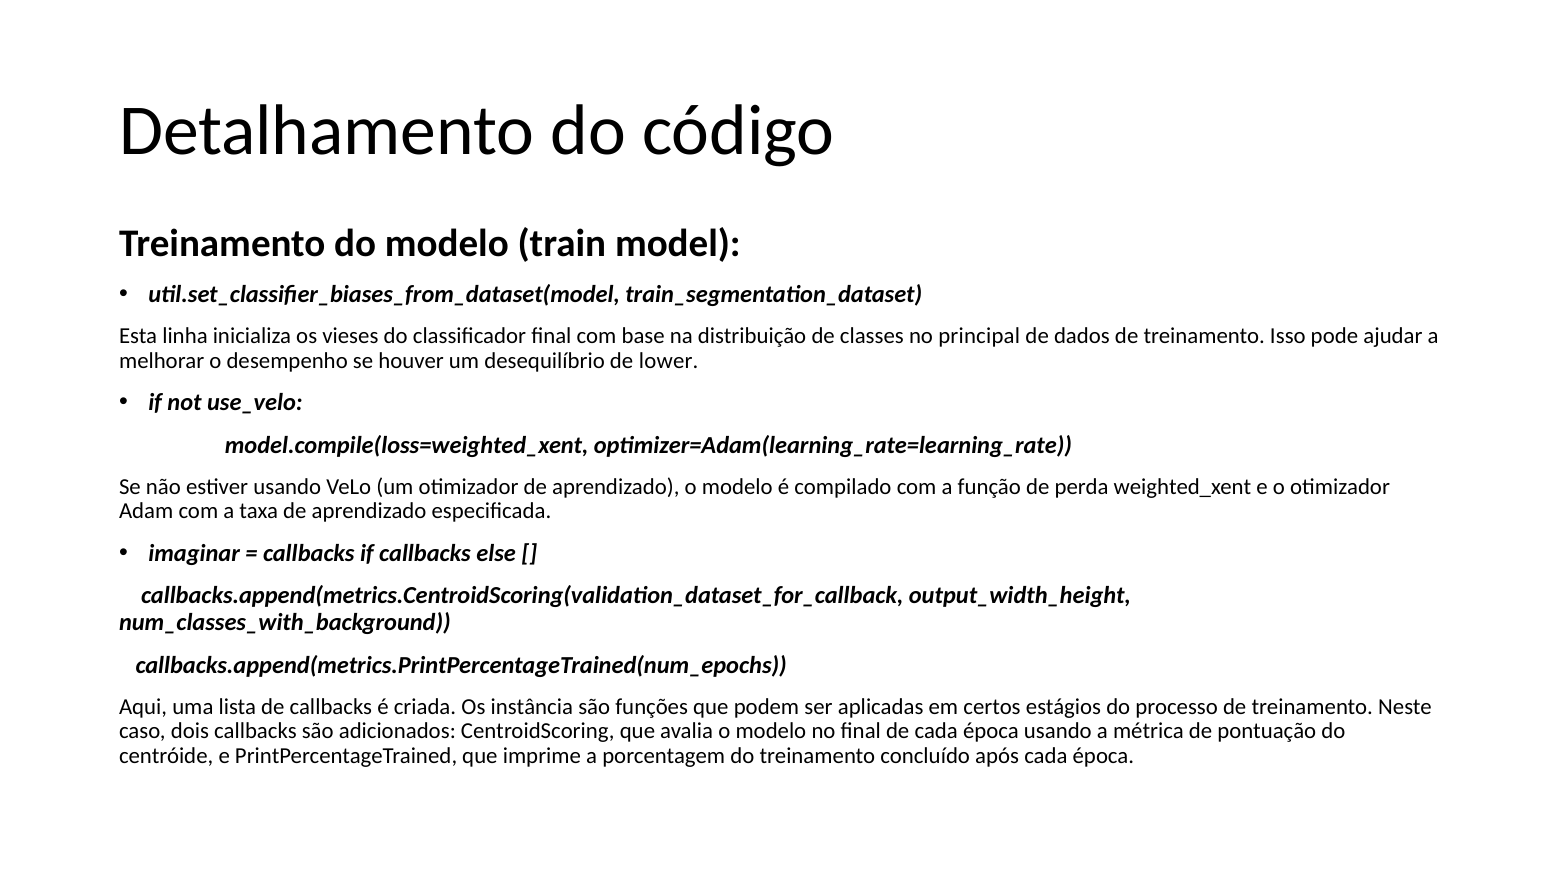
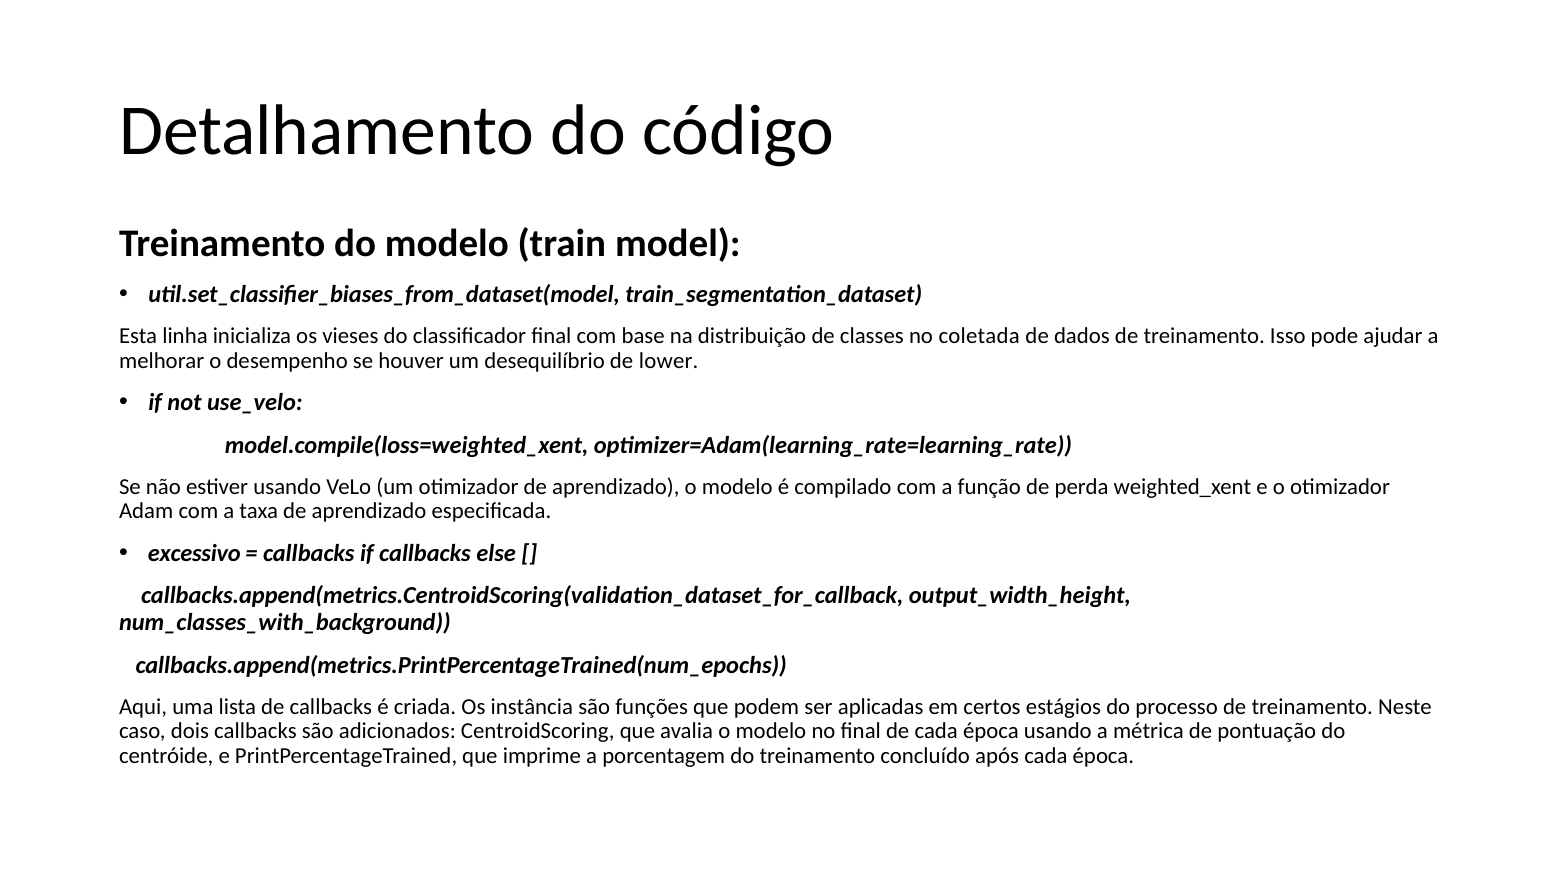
principal: principal -> coletada
imaginar: imaginar -> excessivo
